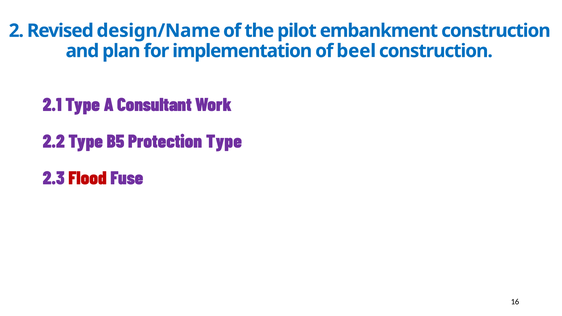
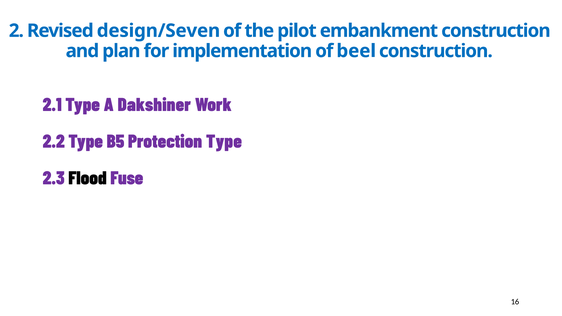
design/Name: design/Name -> design/Seven
Consultant: Consultant -> Dakshiner
Flood colour: red -> black
